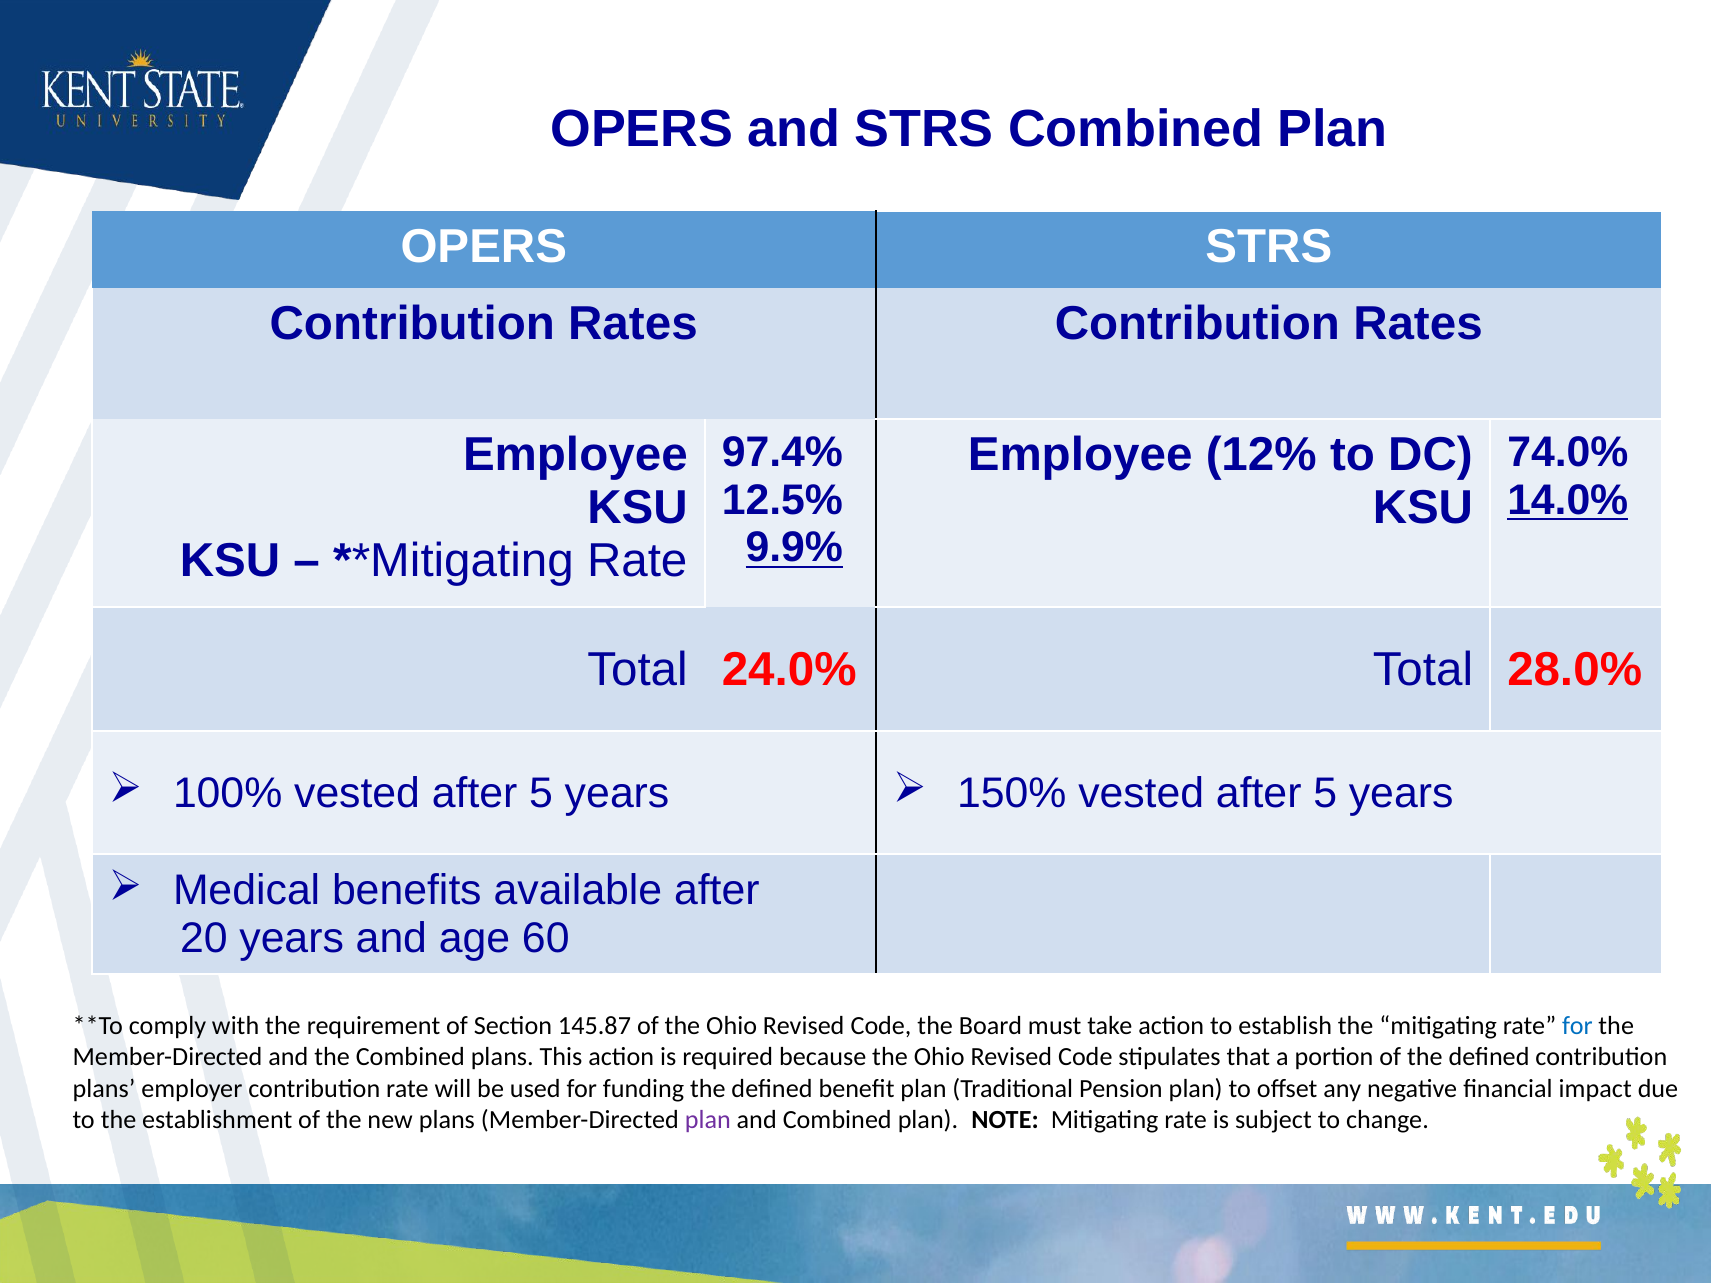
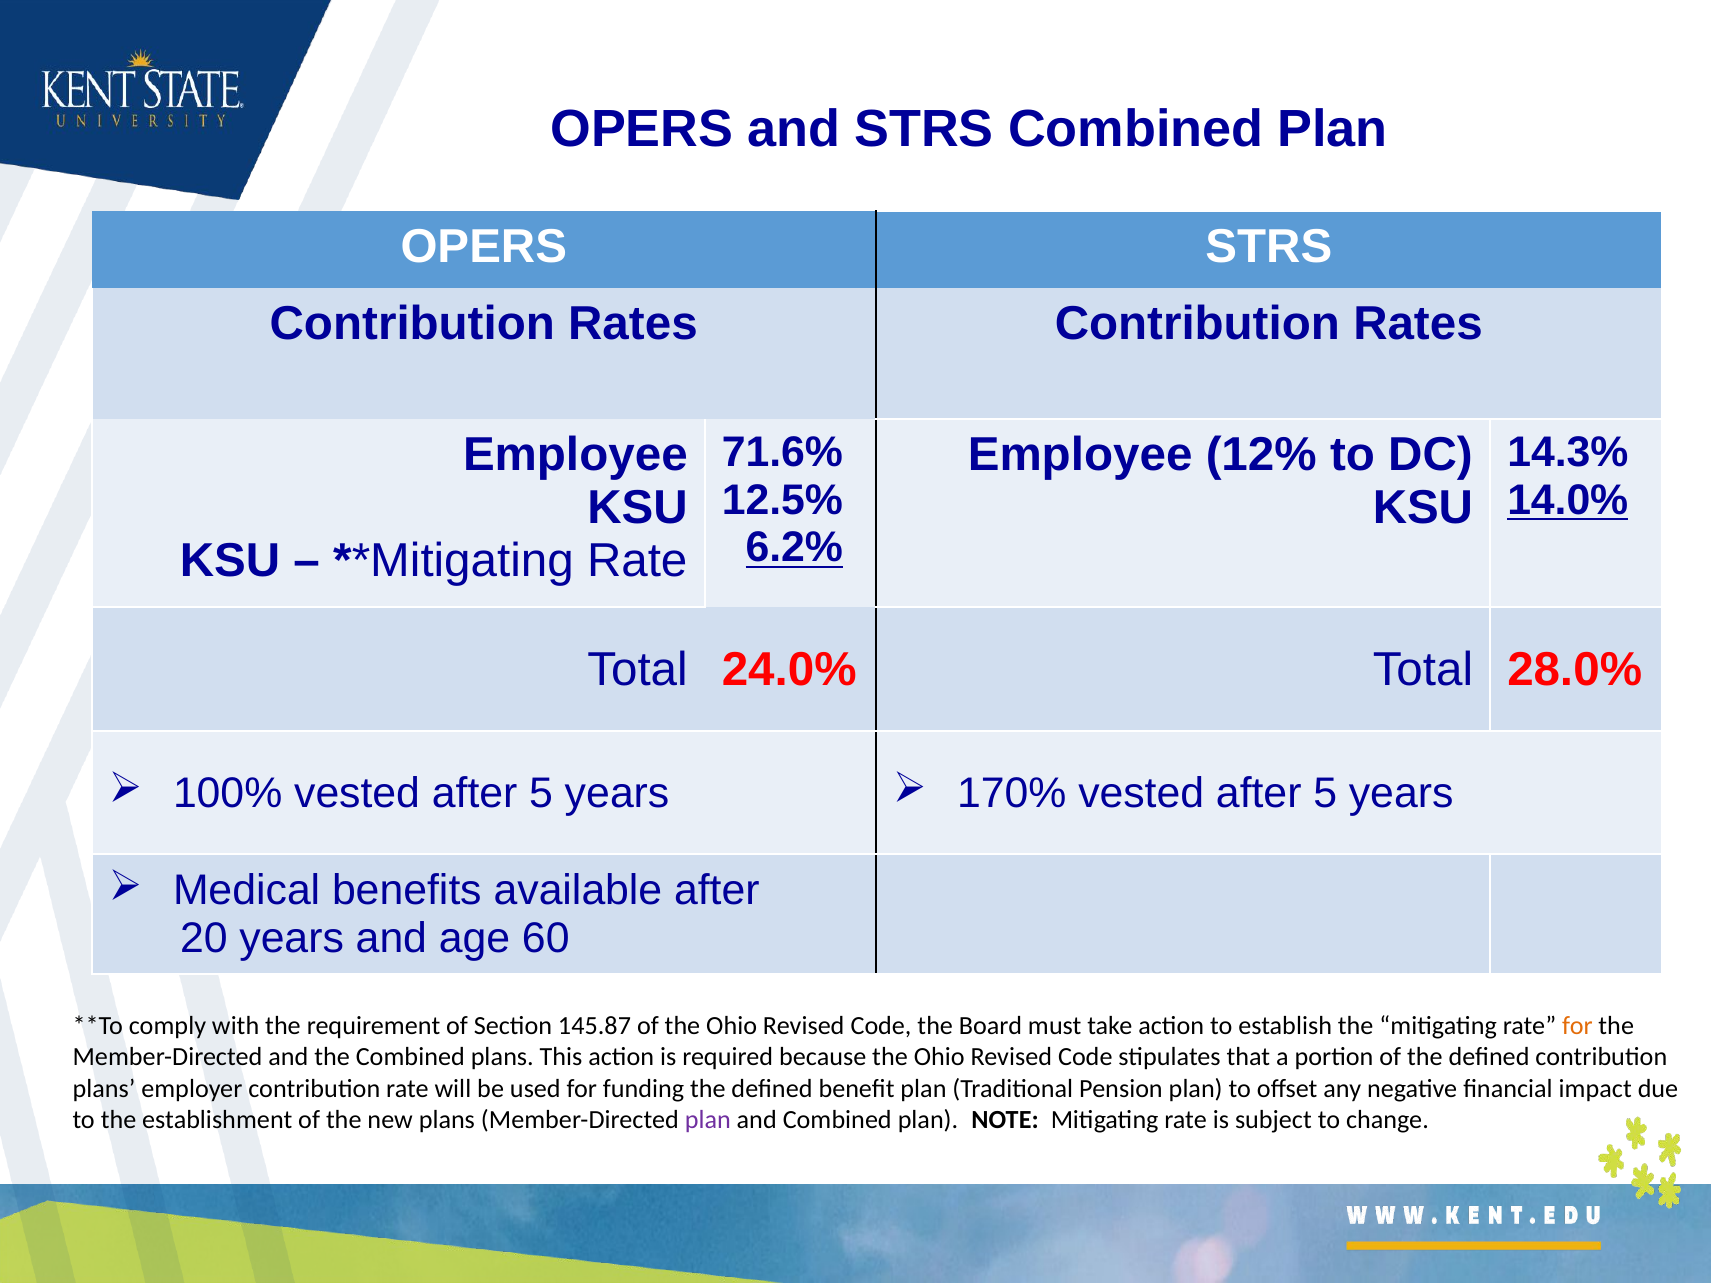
97.4%: 97.4% -> 71.6%
74.0%: 74.0% -> 14.3%
9.9%: 9.9% -> 6.2%
150%: 150% -> 170%
for at (1577, 1026) colour: blue -> orange
